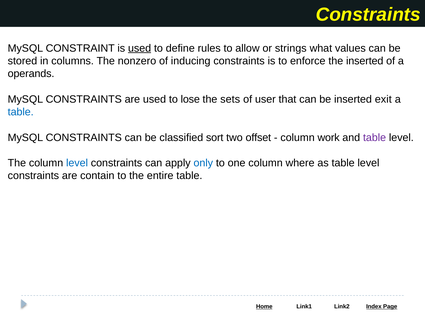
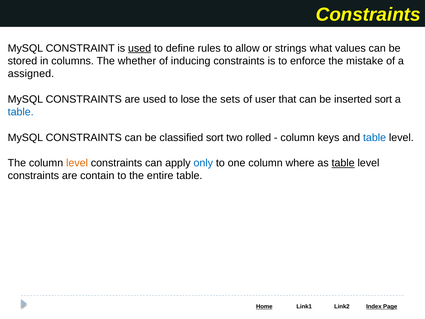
nonzero: nonzero -> whether
the inserted: inserted -> mistake
operands: operands -> assigned
inserted exit: exit -> sort
offset: offset -> rolled
work: work -> keys
table at (375, 137) colour: purple -> blue
level at (77, 163) colour: blue -> orange
table at (343, 163) underline: none -> present
